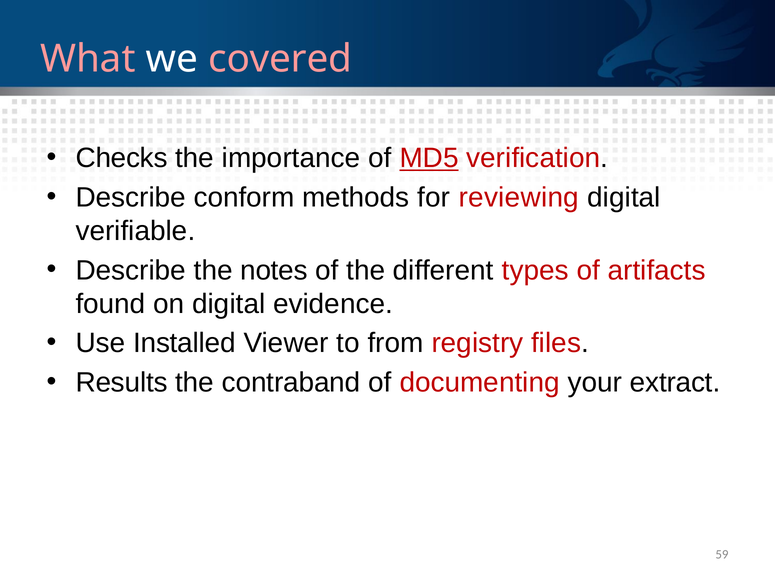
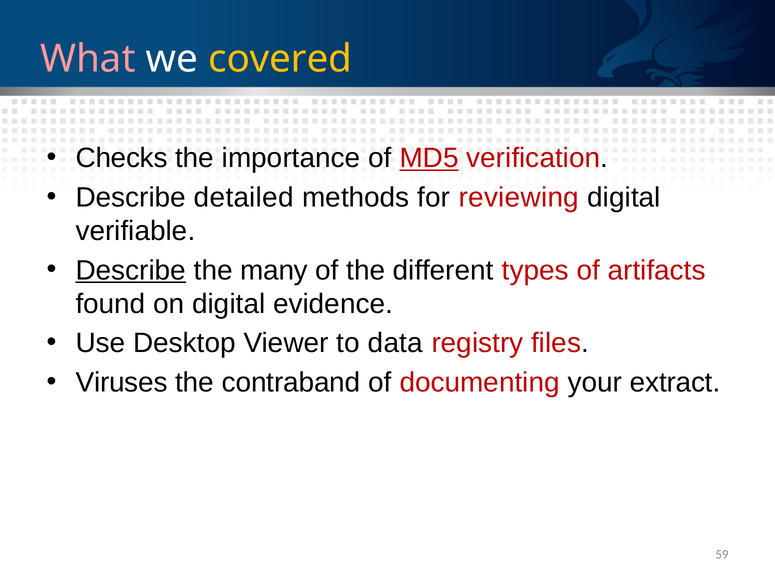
covered colour: pink -> yellow
conform: conform -> detailed
Describe at (131, 270) underline: none -> present
notes: notes -> many
Installed: Installed -> Desktop
from: from -> data
Results: Results -> Viruses
